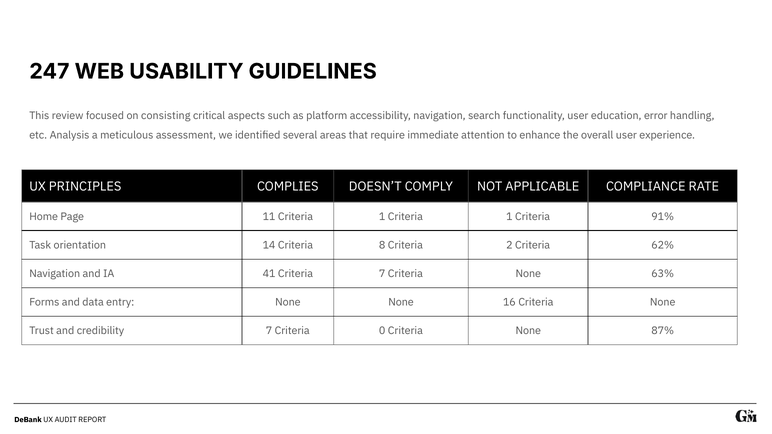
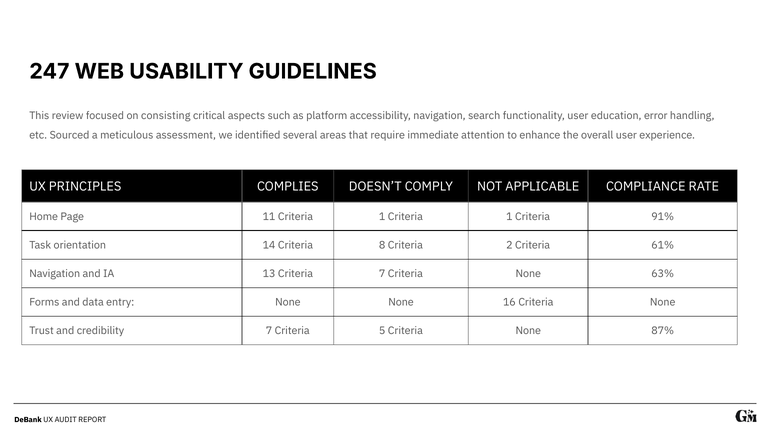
Analysis: Analysis -> Sourced
62%: 62% -> 61%
41: 41 -> 13
0: 0 -> 5
